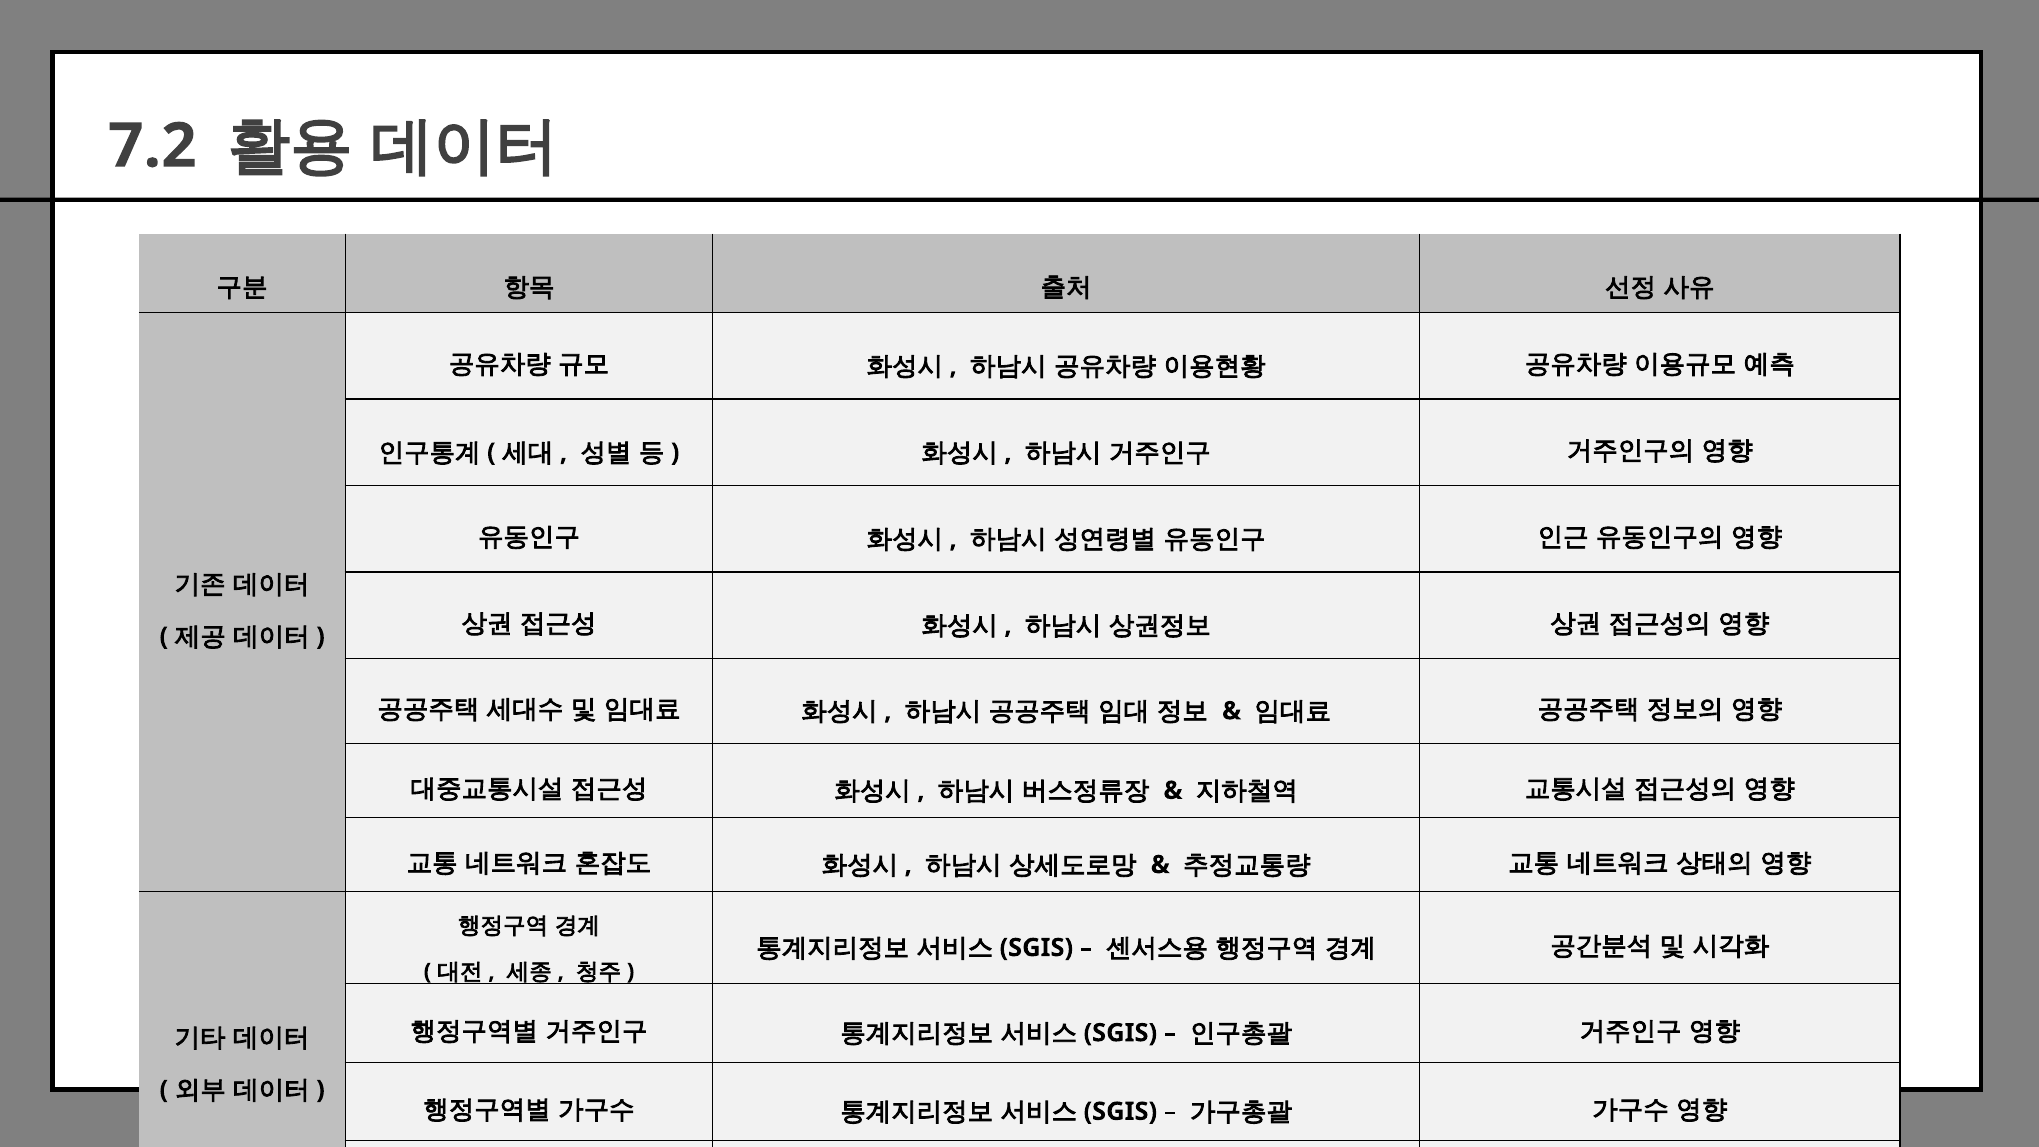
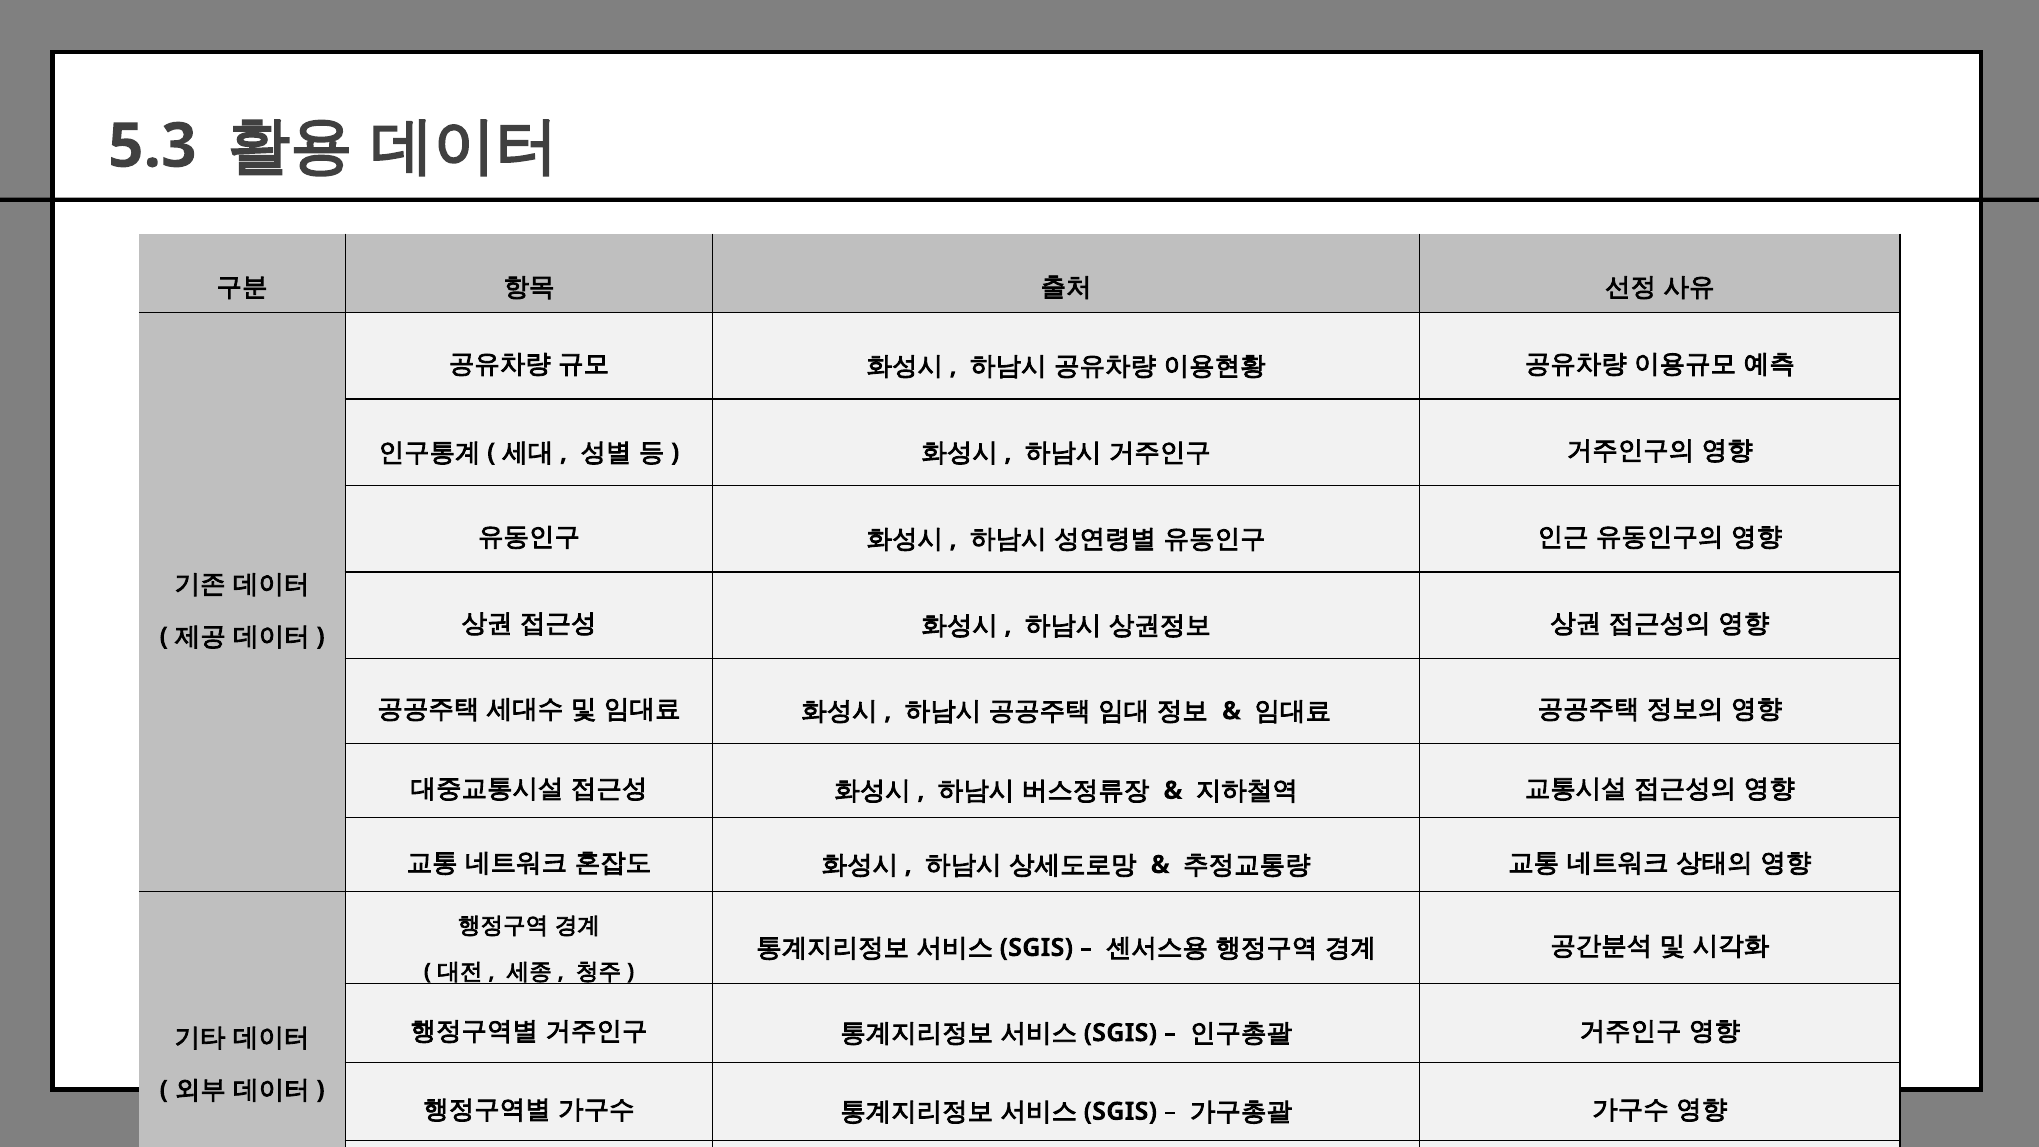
7.2: 7.2 -> 5.3
